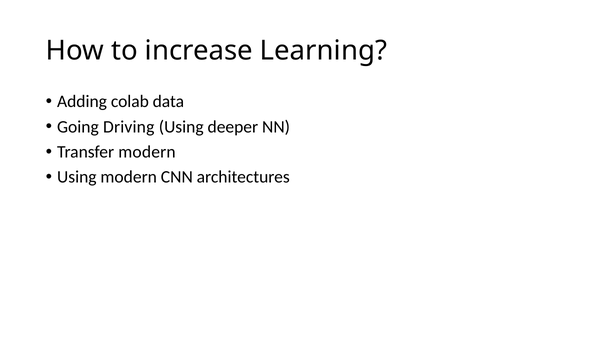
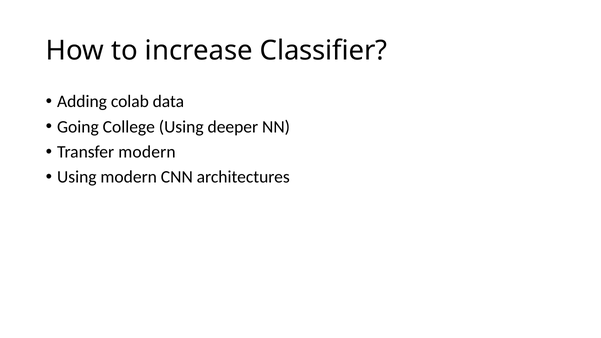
Learning: Learning -> Classifier
Driving: Driving -> College
